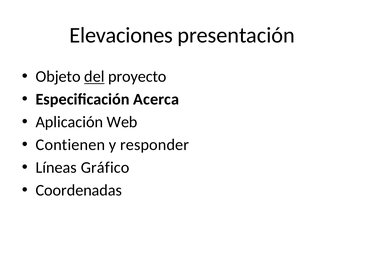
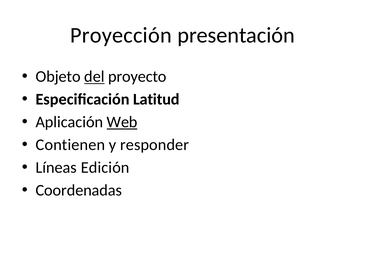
Elevaciones: Elevaciones -> Proyección
Acerca: Acerca -> Latitud
Web underline: none -> present
Gráfico: Gráfico -> Edición
